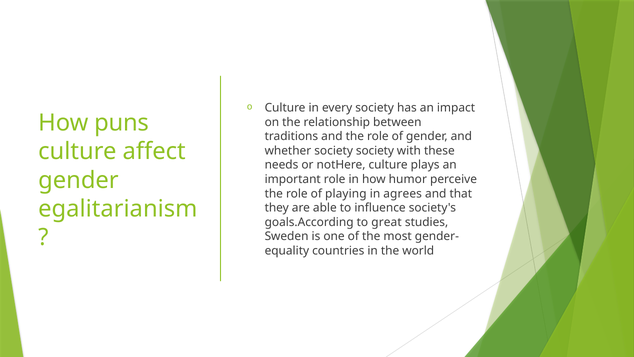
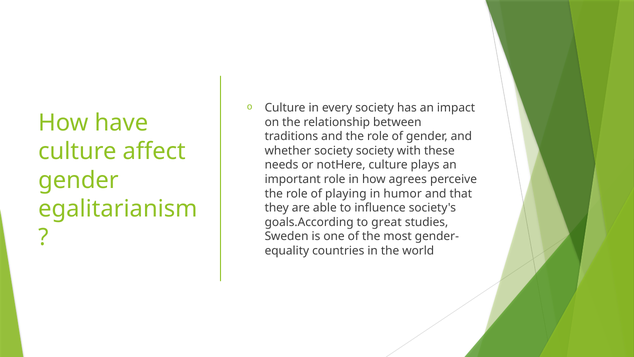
puns: puns -> have
humor: humor -> agrees
agrees: agrees -> humor
